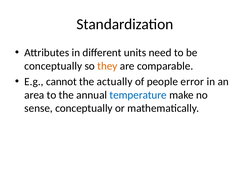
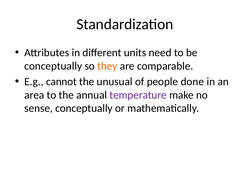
actually: actually -> unusual
error: error -> done
temperature colour: blue -> purple
